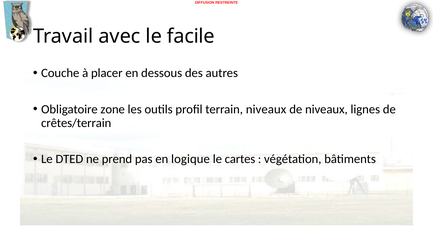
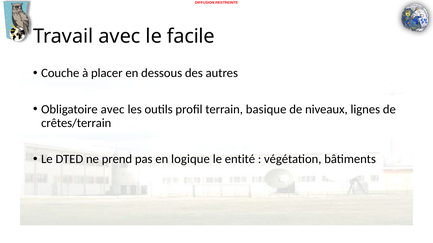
Obligatoire zone: zone -> avec
terrain niveaux: niveaux -> basique
cartes: cartes -> entité
